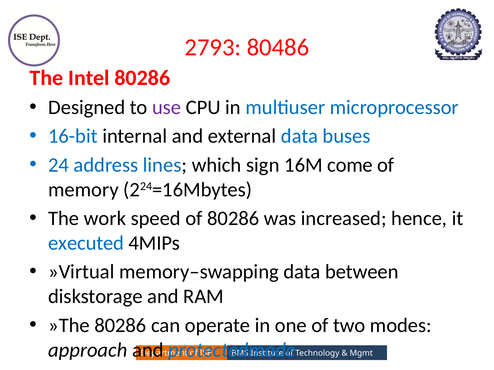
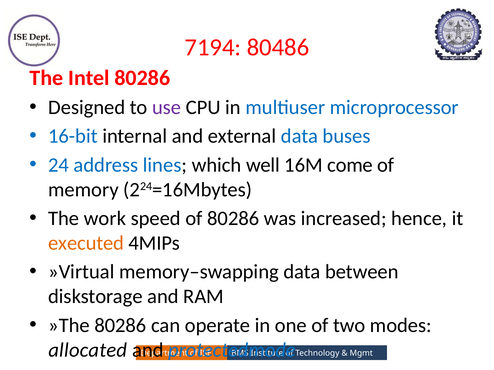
2793: 2793 -> 7194
sign: sign -> well
executed colour: blue -> orange
approach: approach -> allocated
